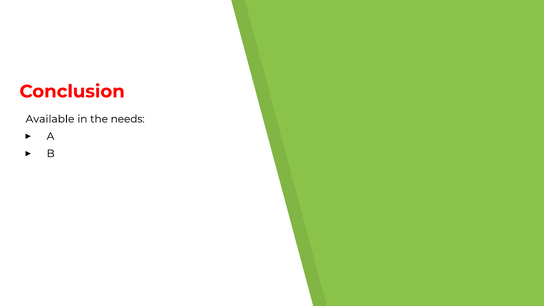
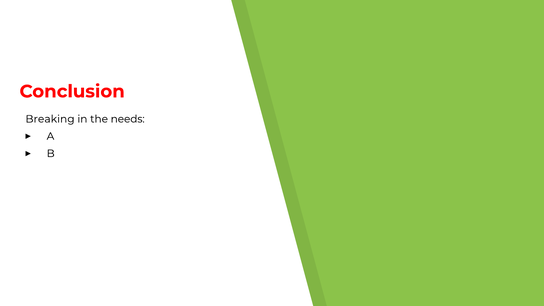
Available: Available -> Breaking
